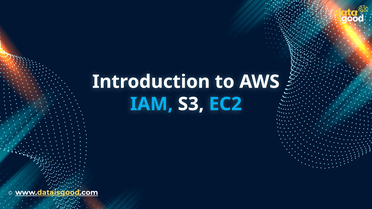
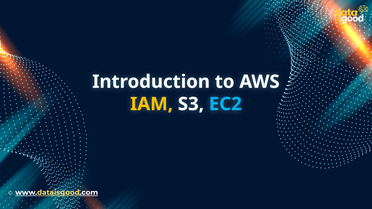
IAM colour: light blue -> yellow
